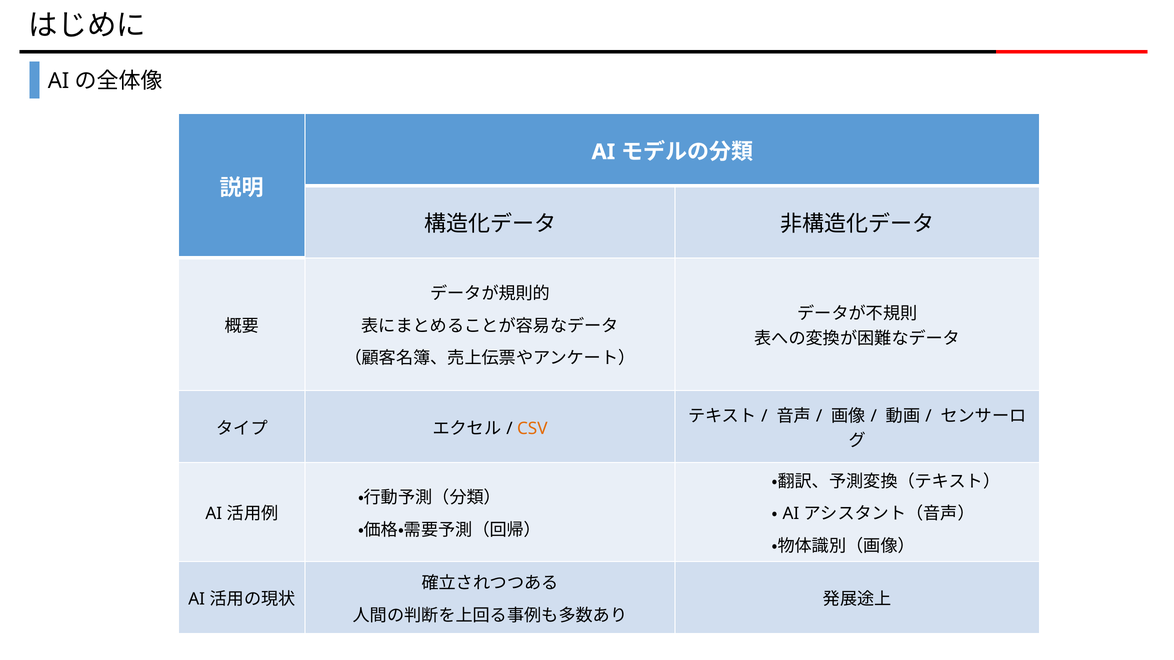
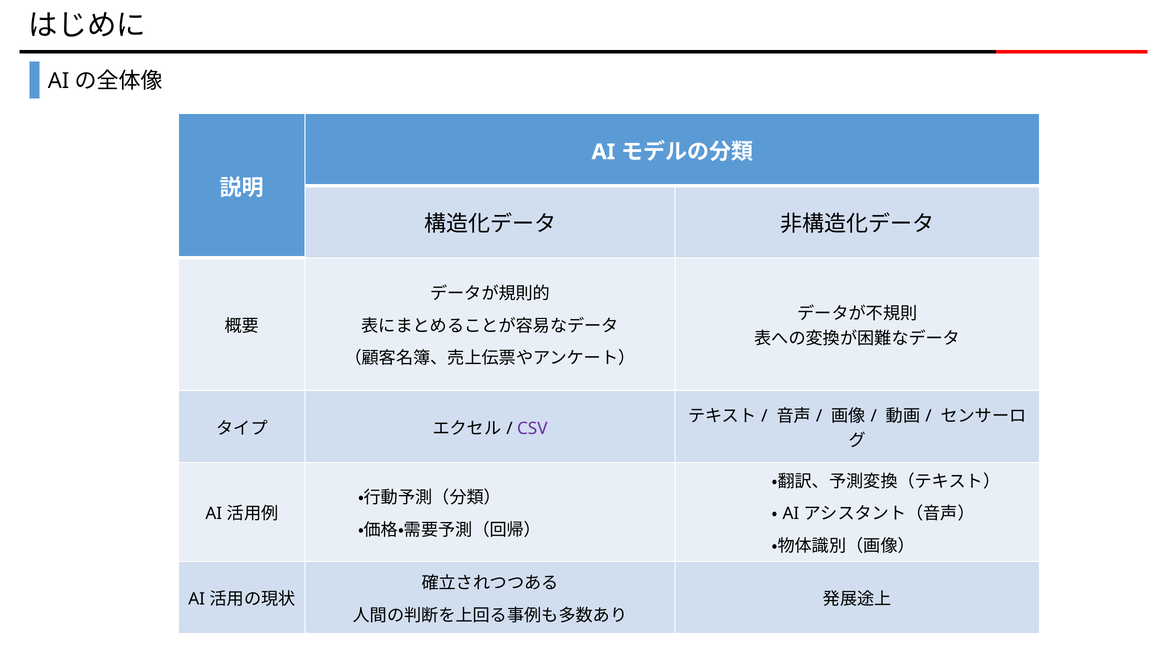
CSV colour: orange -> purple
